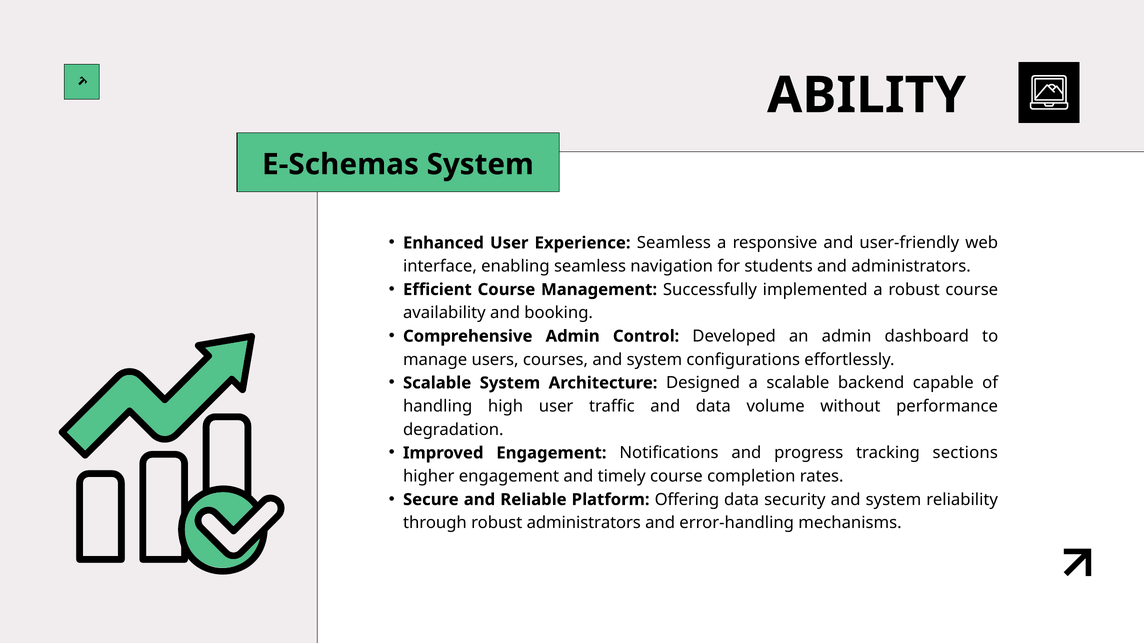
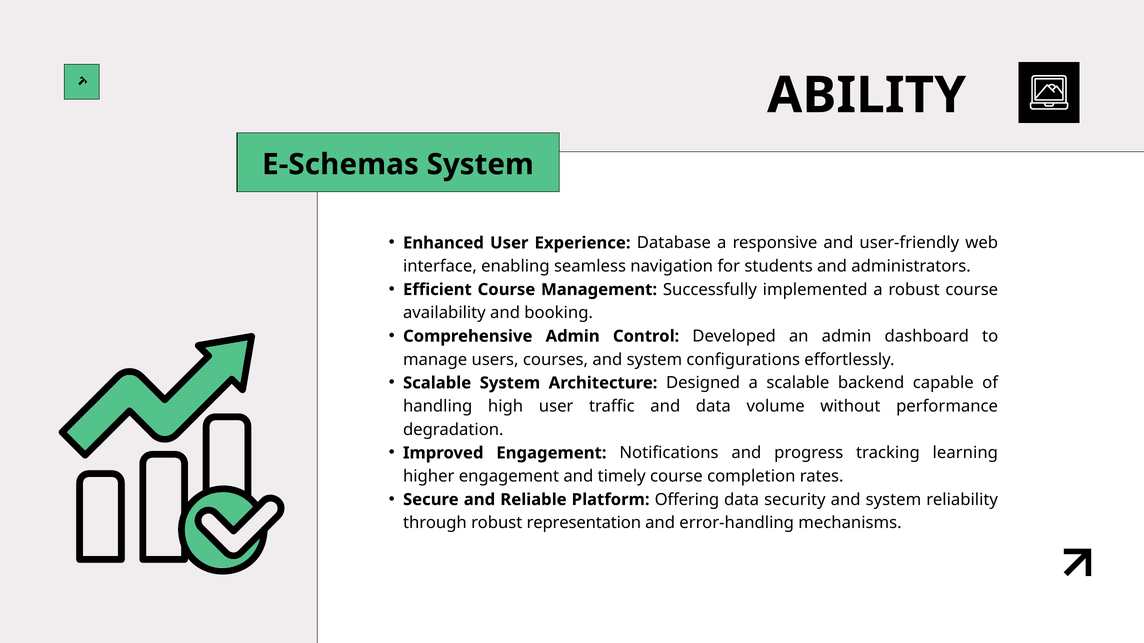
Experience Seamless: Seamless -> Database
sections: sections -> learning
robust administrators: administrators -> representation
